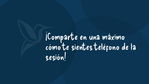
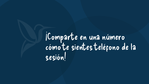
máximo: máximo -> número
